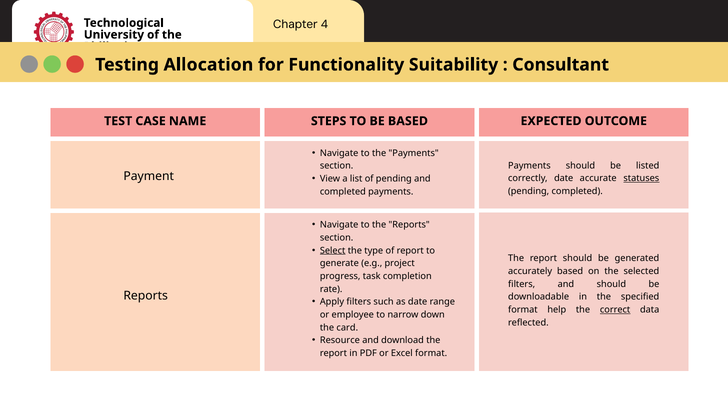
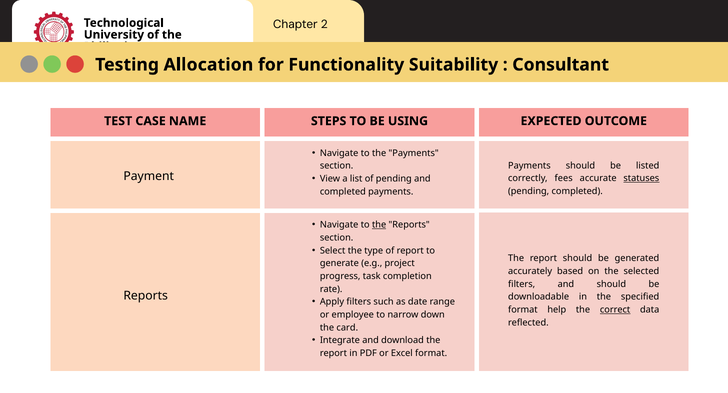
4: 4 -> 2
BE BASED: BASED -> USING
correctly date: date -> fees
the at (379, 225) underline: none -> present
Select underline: present -> none
Resource: Resource -> Integrate
